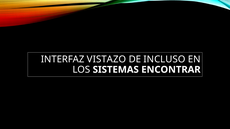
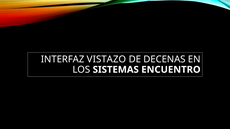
INCLUSO: INCLUSO -> DECENAS
ENCONTRAR: ENCONTRAR -> ENCUENTRO
